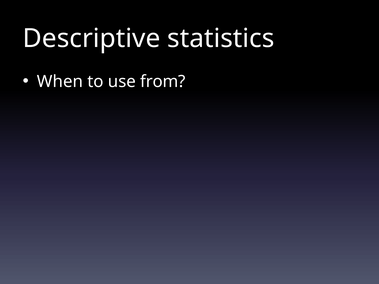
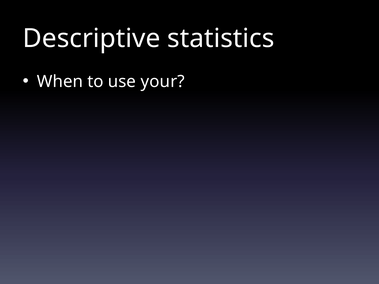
from: from -> your
